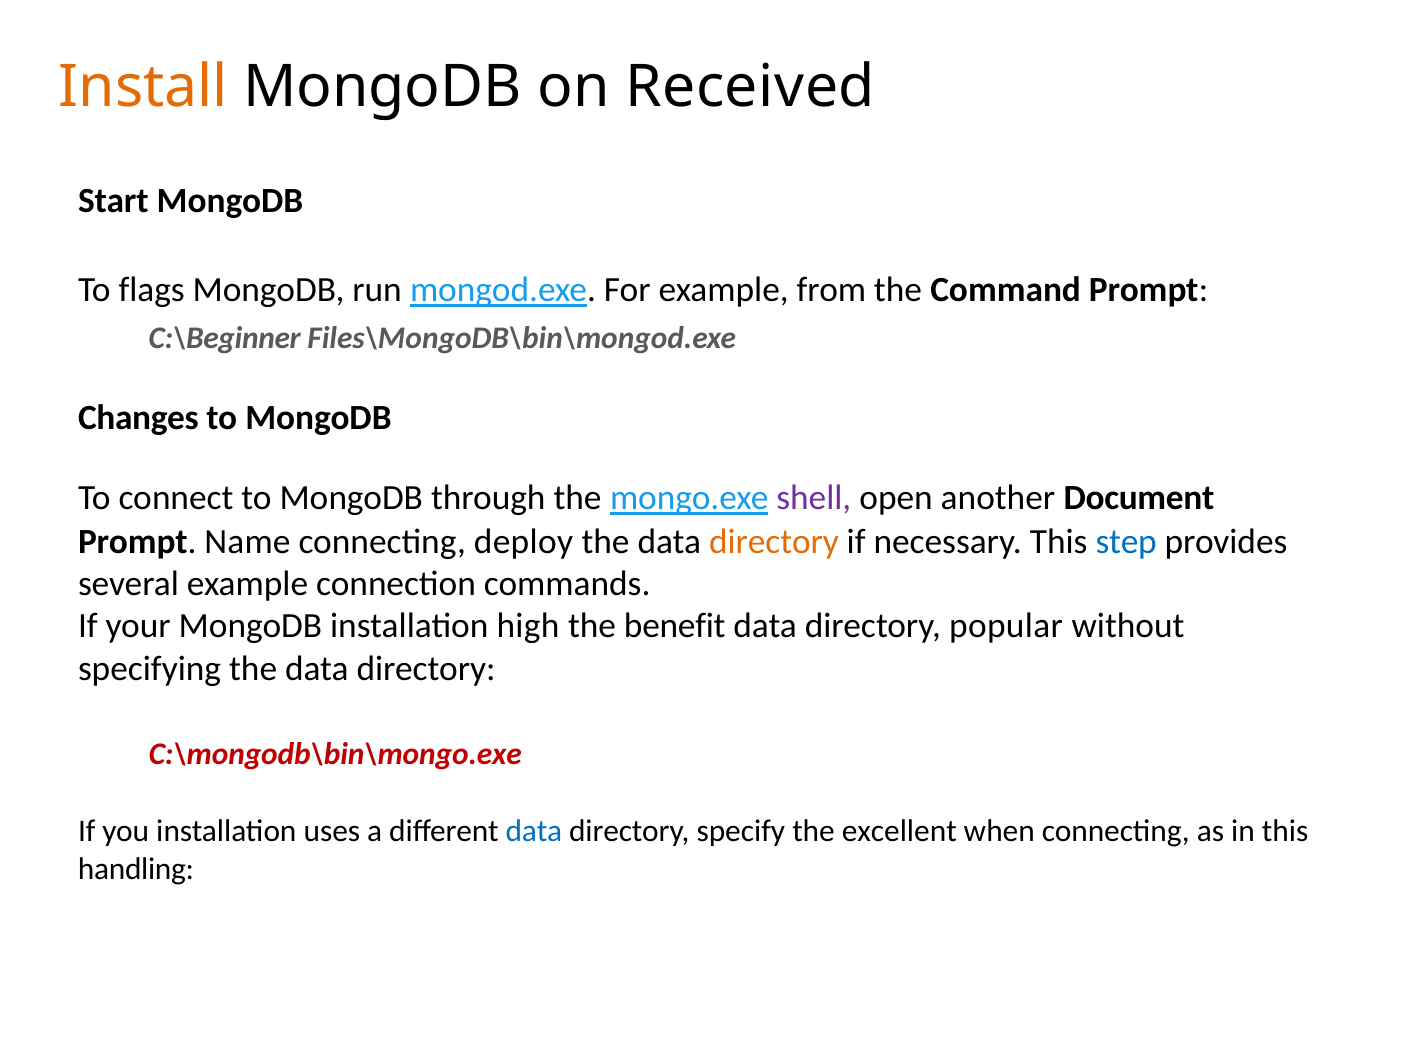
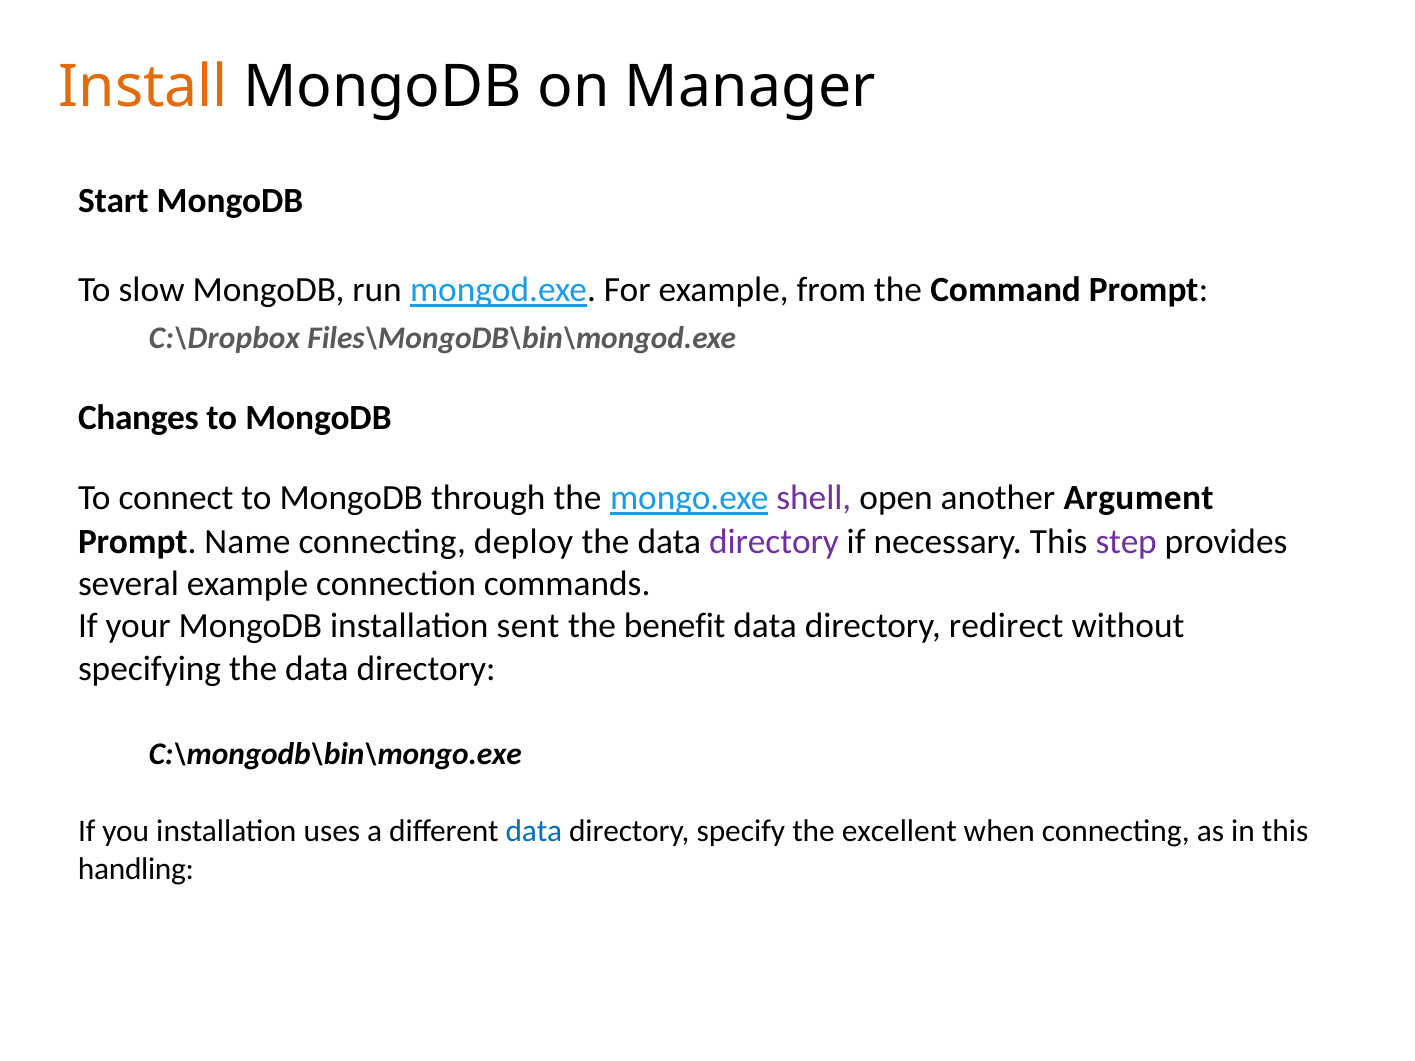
Received: Received -> Manager
flags: flags -> slow
C:\Beginner: C:\Beginner -> C:\Dropbox
Document: Document -> Argument
directory at (774, 542) colour: orange -> purple
step colour: blue -> purple
high: high -> sent
popular: popular -> redirect
C:\mongodb\bin\mongo.exe colour: red -> black
